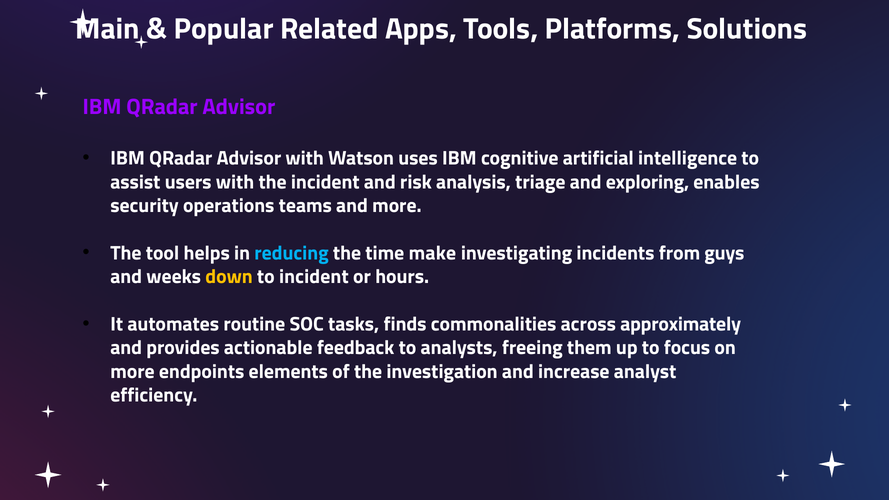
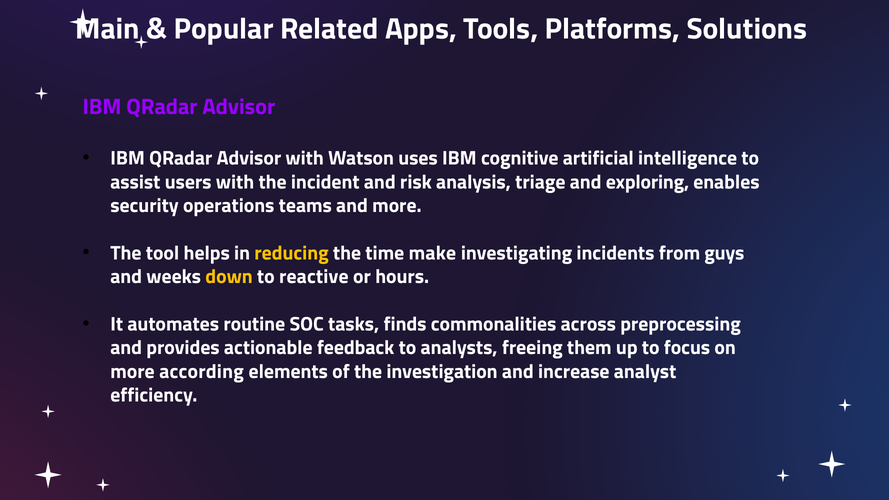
reducing colour: light blue -> yellow
to incident: incident -> reactive
approximately: approximately -> preprocessing
endpoints: endpoints -> according
